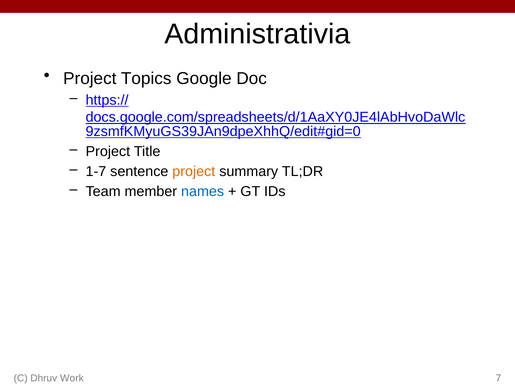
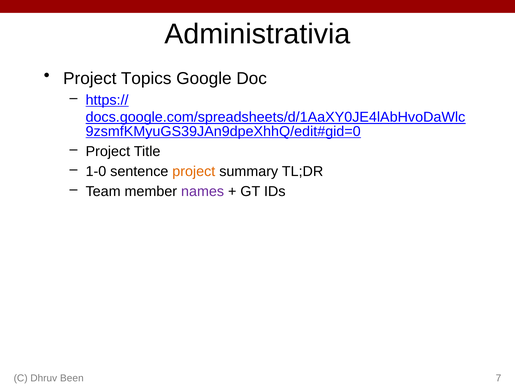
1-7: 1-7 -> 1-0
names colour: blue -> purple
Work: Work -> Been
